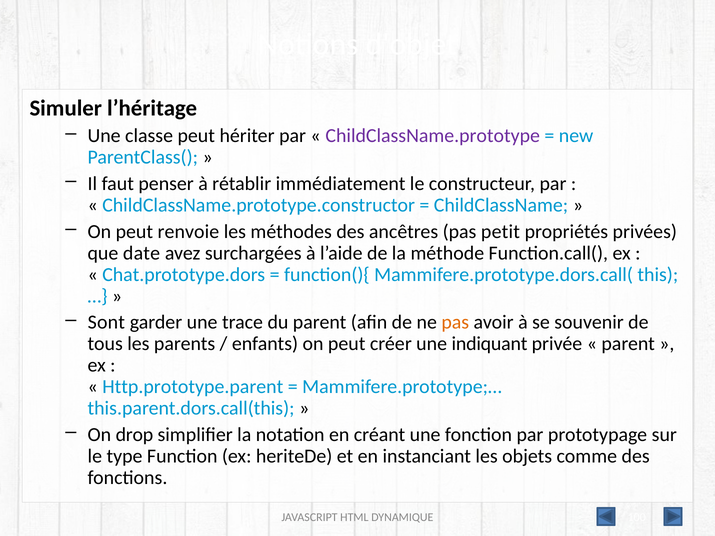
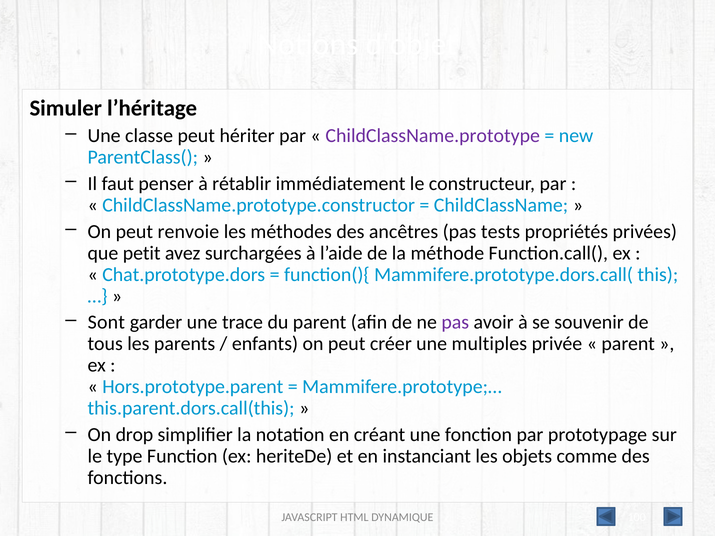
petit: petit -> tests
date: date -> petit
pas at (455, 323) colour: orange -> purple
indiquant: indiquant -> multiples
Http.prototype.parent: Http.prototype.parent -> Hors.prototype.parent
